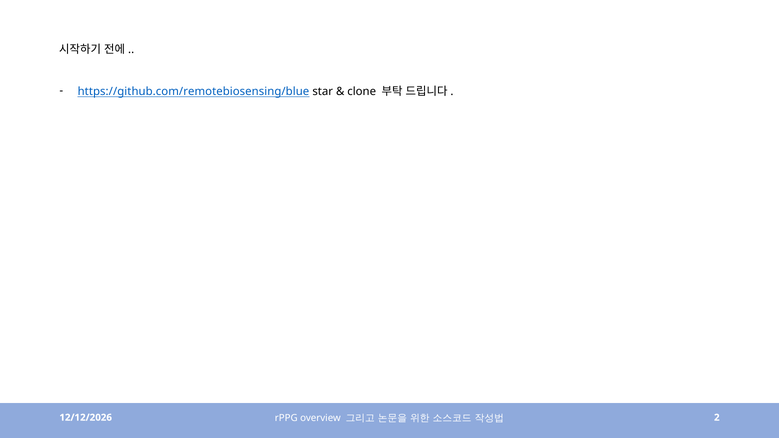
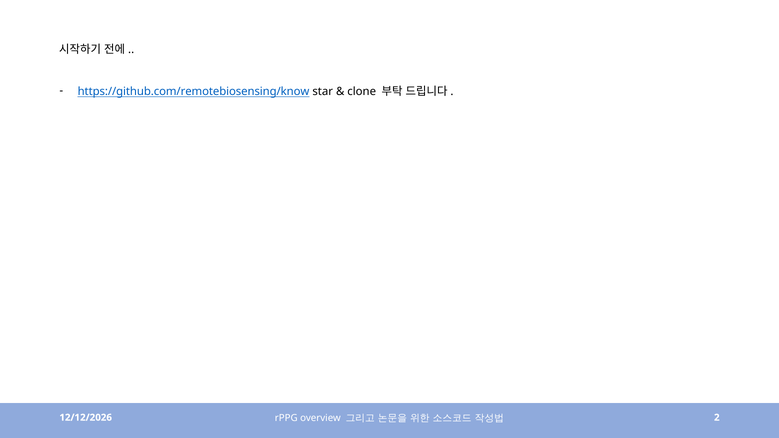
https://github.com/remotebiosensing/blue: https://github.com/remotebiosensing/blue -> https://github.com/remotebiosensing/know
